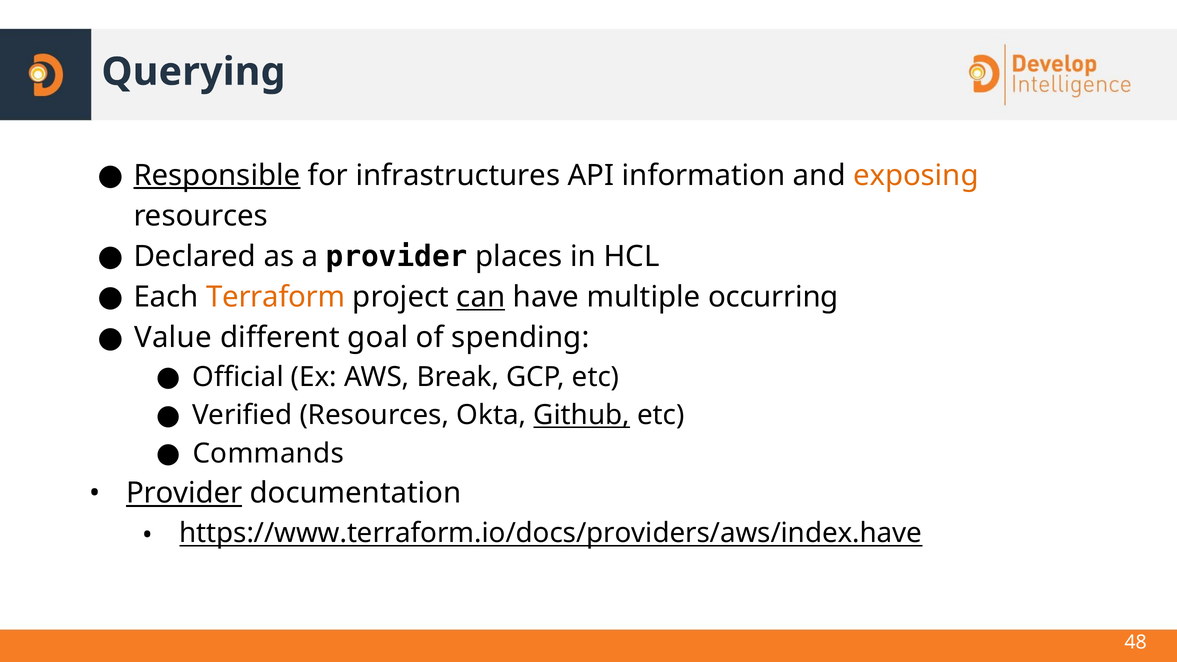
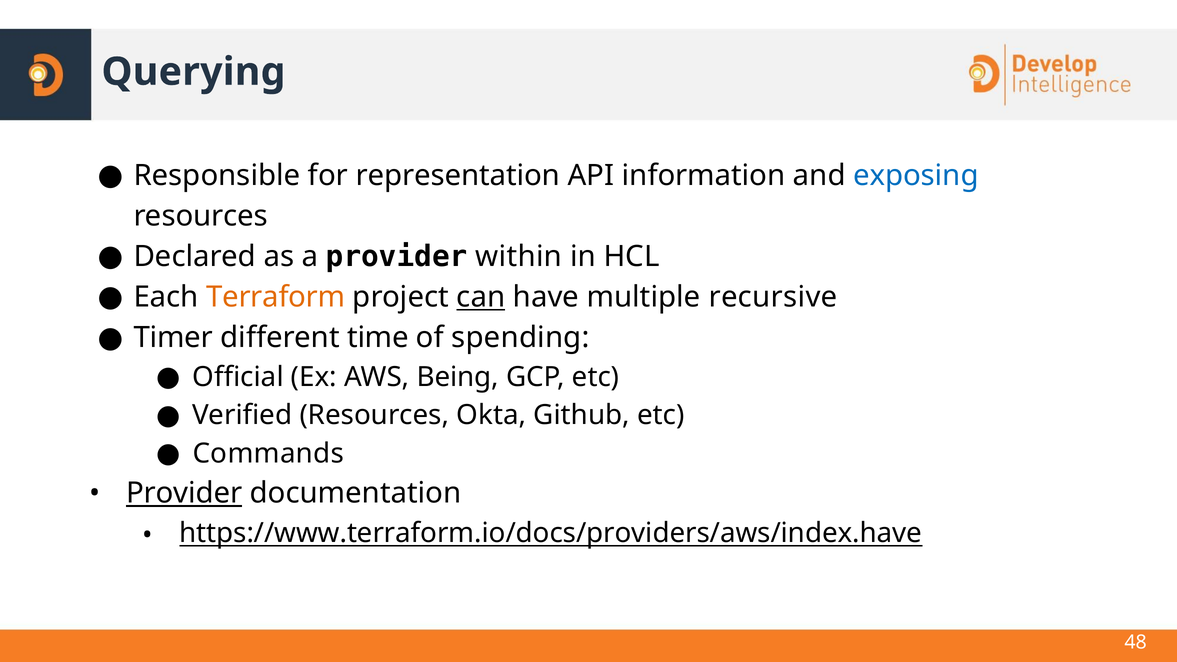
Responsible underline: present -> none
infrastructures: infrastructures -> representation
exposing colour: orange -> blue
places: places -> within
occurring: occurring -> recursive
Value: Value -> Timer
goal: goal -> time
Break: Break -> Being
Github underline: present -> none
